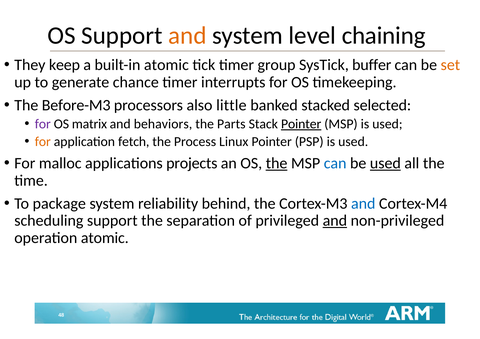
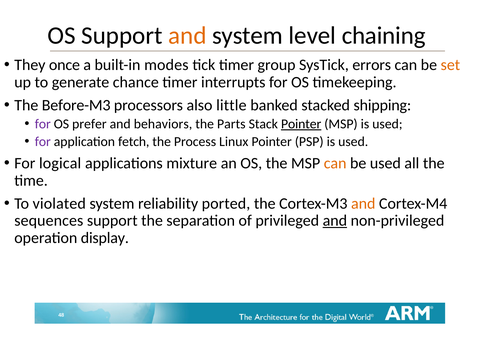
keep: keep -> once
built-in atomic: atomic -> modes
buffer: buffer -> errors
selected: selected -> shipping
matrix: matrix -> prefer
for at (43, 142) colour: orange -> purple
malloc: malloc -> logical
projects: projects -> mixture
the at (277, 163) underline: present -> none
can at (335, 163) colour: blue -> orange
used at (385, 163) underline: present -> none
package: package -> violated
behind: behind -> ported
and at (363, 204) colour: blue -> orange
scheduling: scheduling -> sequences
operation atomic: atomic -> display
